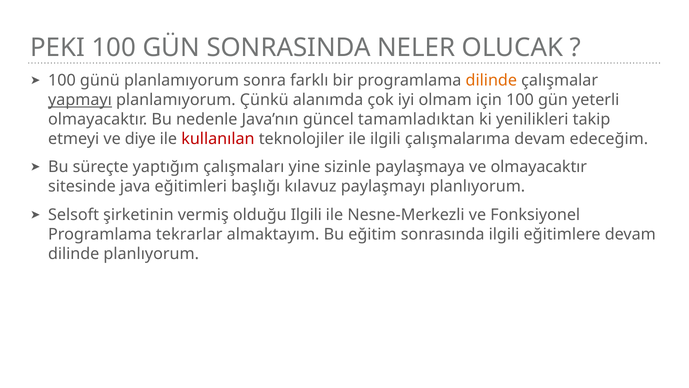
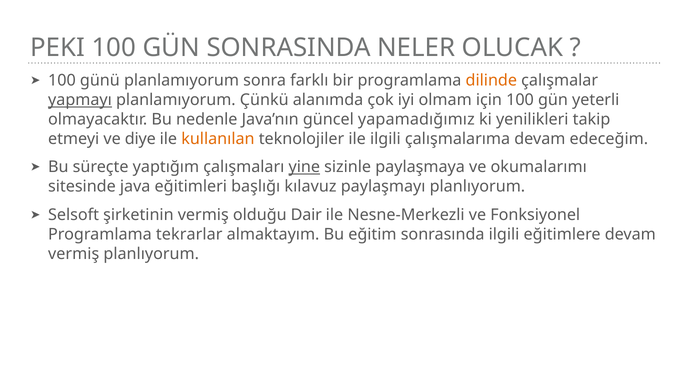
tamamladıktan: tamamladıktan -> yapamadığımız
kullanılan colour: red -> orange
yine underline: none -> present
ve olmayacaktır: olmayacaktır -> okumalarımı
olduğu Ilgili: Ilgili -> Dair
dilinde at (74, 253): dilinde -> vermiş
